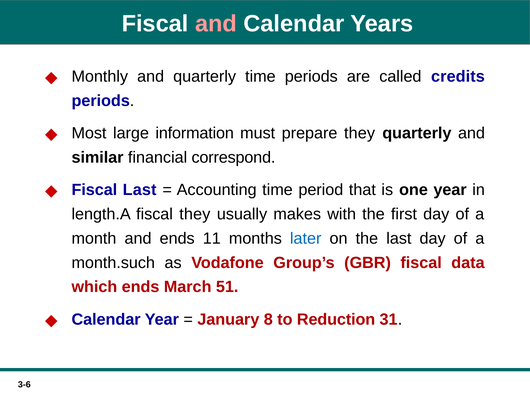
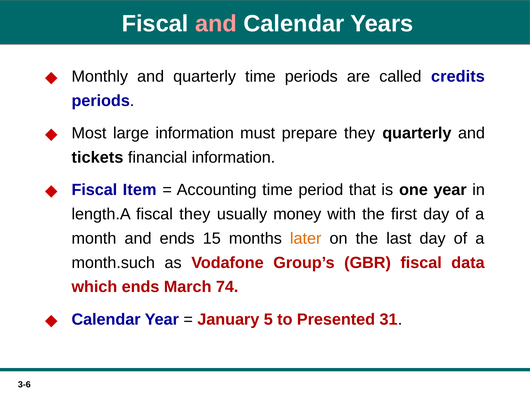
similar: similar -> tickets
financial correspond: correspond -> information
Fiscal Last: Last -> Item
makes: makes -> money
11: 11 -> 15
later colour: blue -> orange
51: 51 -> 74
8: 8 -> 5
Reduction: Reduction -> Presented
